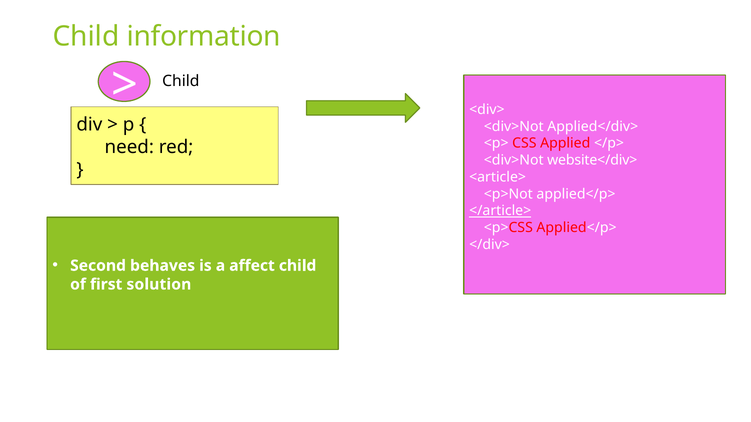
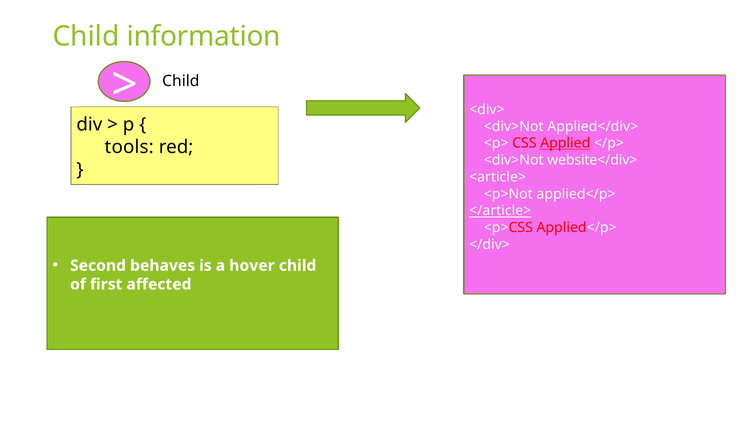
Applied underline: none -> present
need: need -> tools
affect: affect -> hover
solution: solution -> affected
